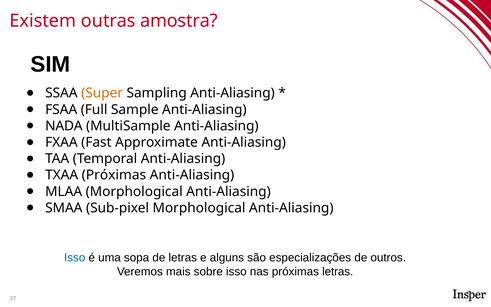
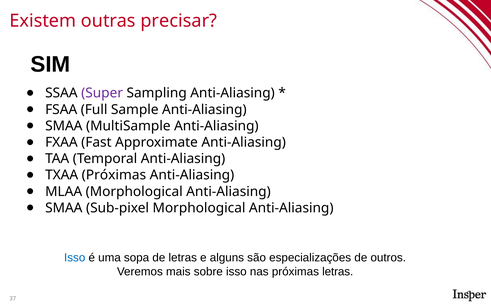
amostra: amostra -> precisar
Super colour: orange -> purple
NADA at (64, 126): NADA -> SMAA
